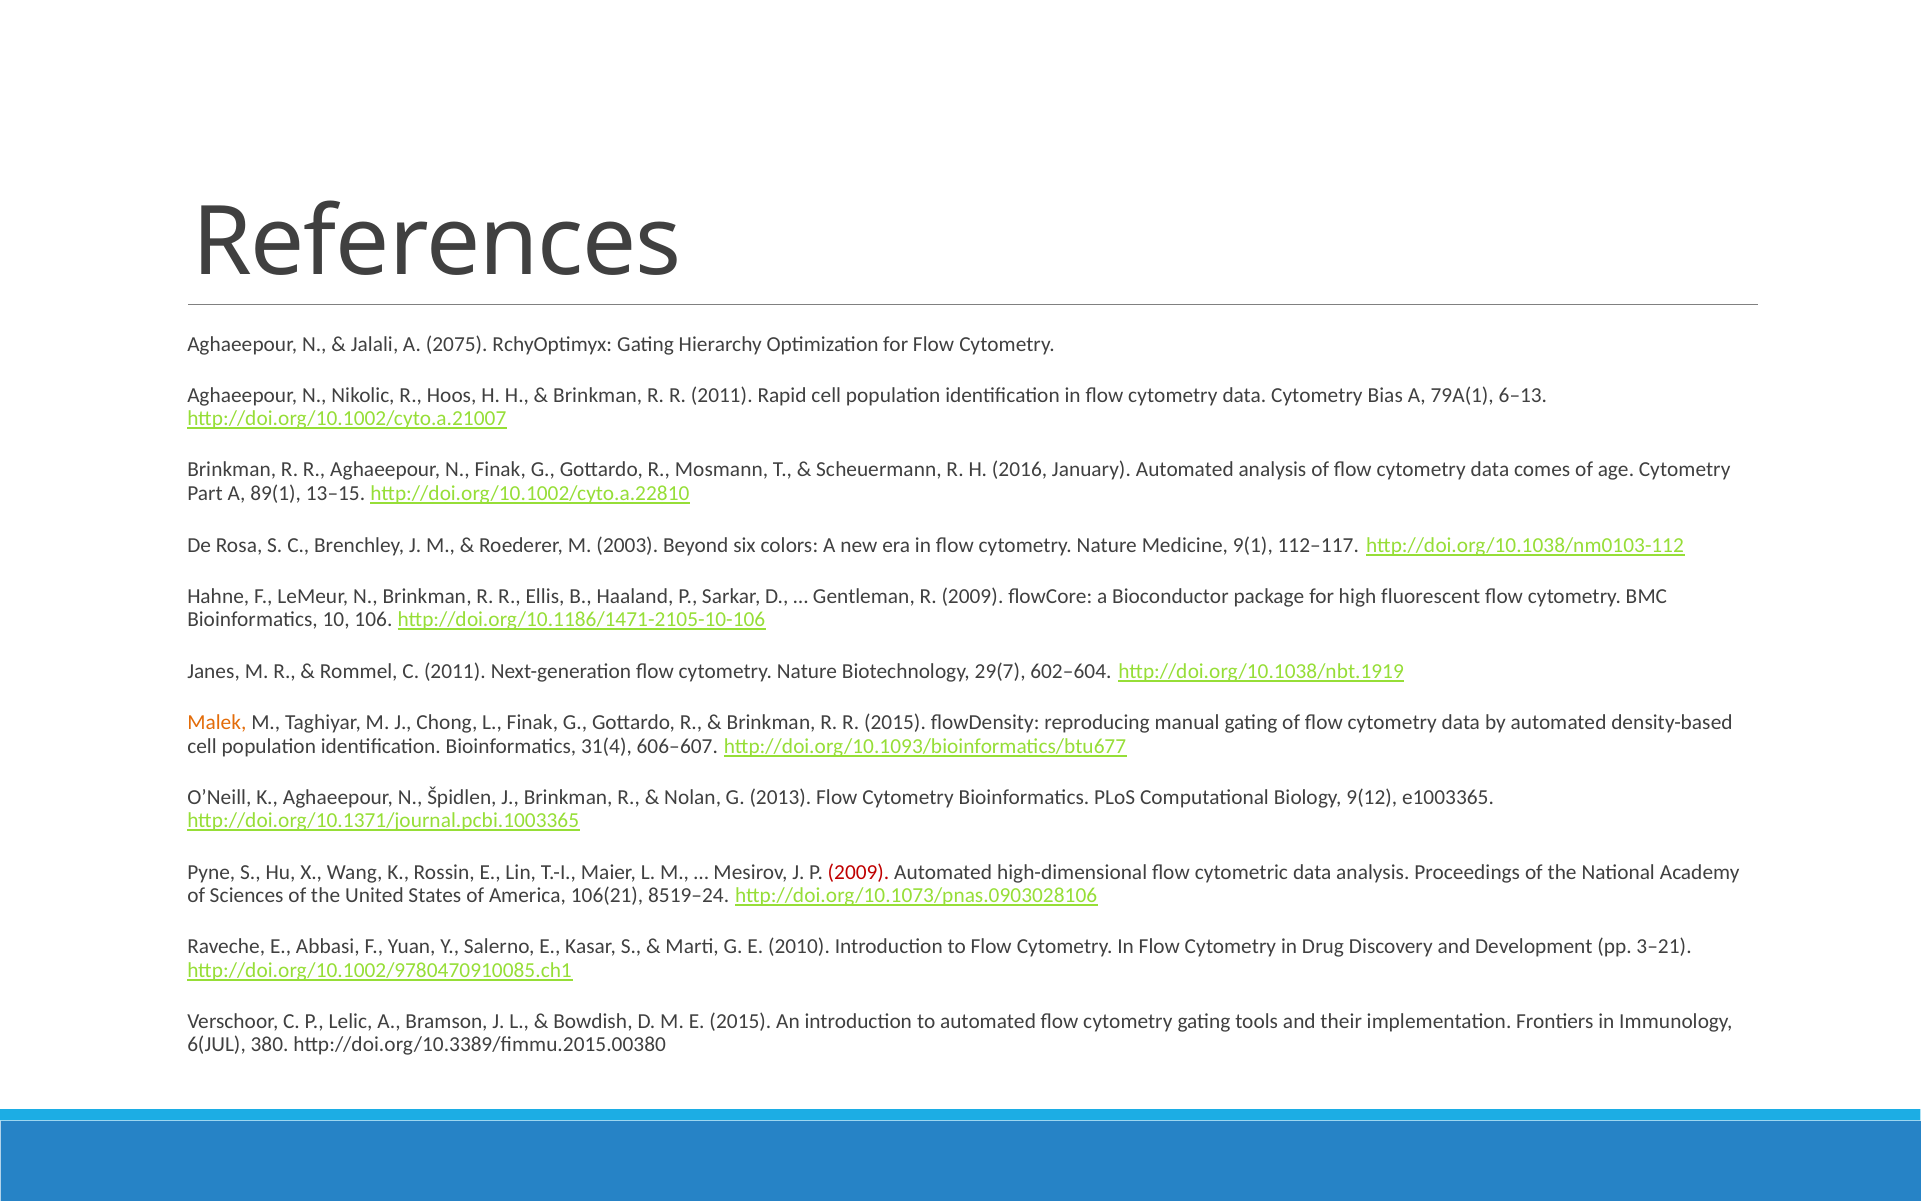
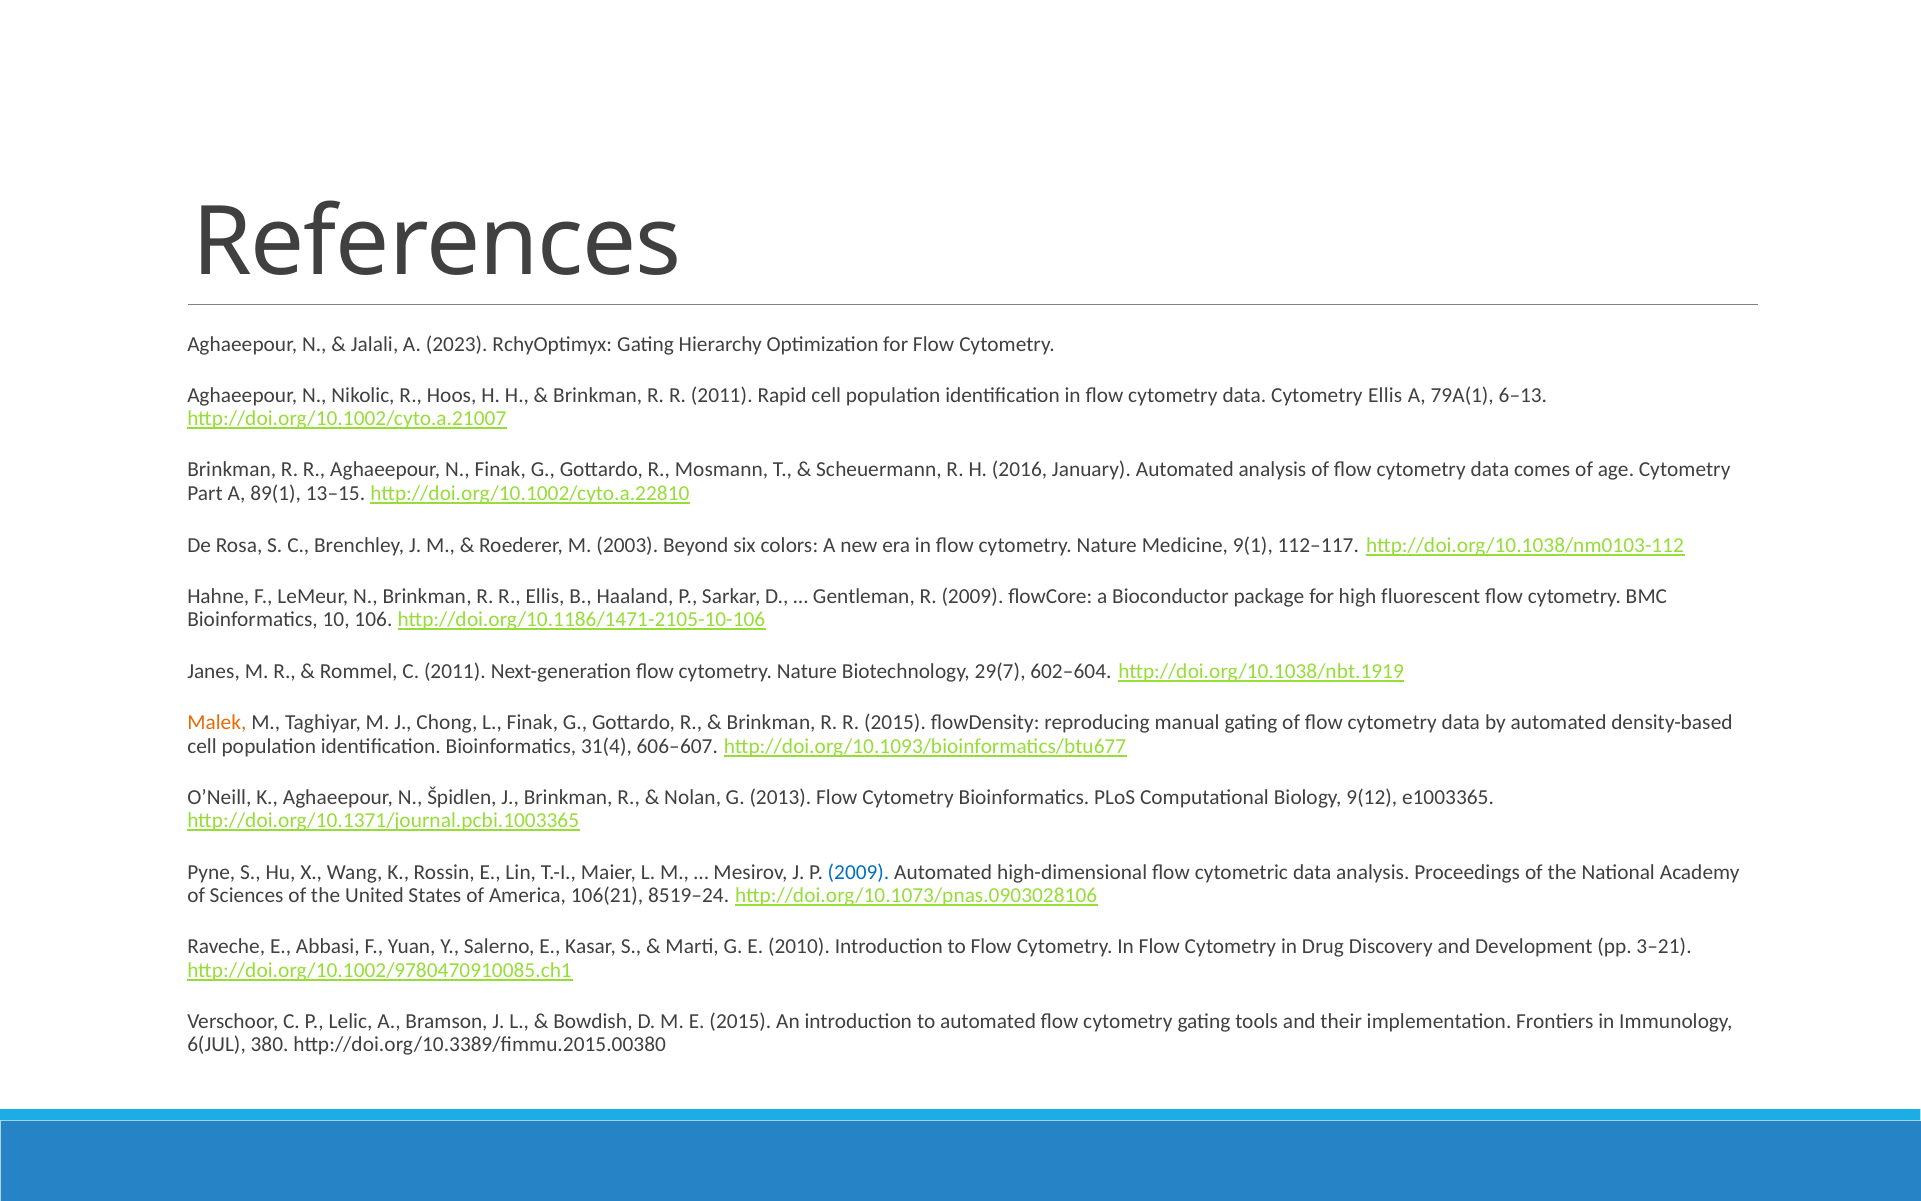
2075: 2075 -> 2023
Cytometry Bias: Bias -> Ellis
2009 at (859, 872) colour: red -> blue
